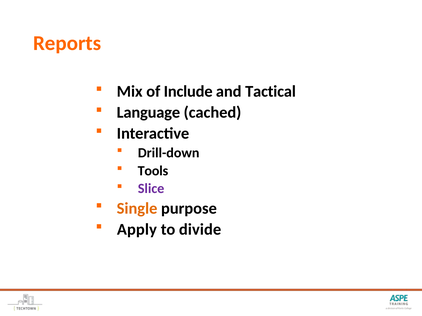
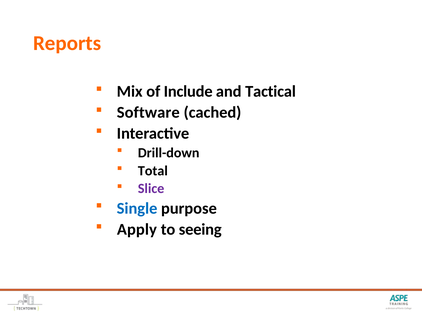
Language: Language -> Software
Tools: Tools -> Total
Single colour: orange -> blue
divide: divide -> seeing
